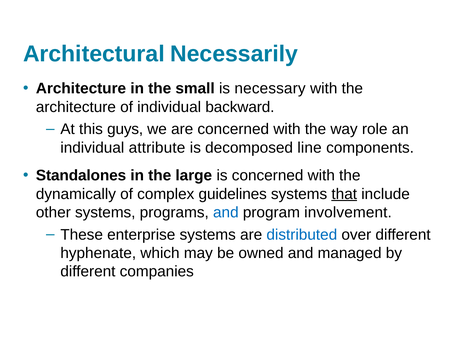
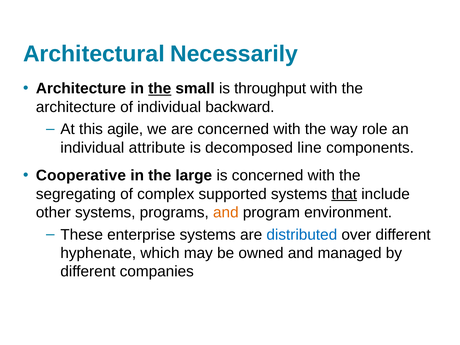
the at (160, 89) underline: none -> present
necessary: necessary -> throughput
guys: guys -> agile
Standalones: Standalones -> Cooperative
dynamically: dynamically -> segregating
guidelines: guidelines -> supported
and at (226, 212) colour: blue -> orange
involvement: involvement -> environment
